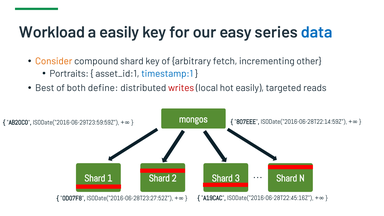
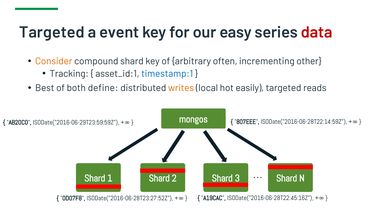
Workload at (52, 32): Workload -> Targeted
a easily: easily -> event
data colour: blue -> red
fetch: fetch -> often
Portraits: Portraits -> Tracking
writes colour: red -> orange
